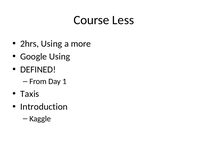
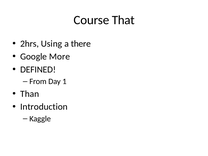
Less: Less -> That
more: more -> there
Google Using: Using -> More
Taxis: Taxis -> Than
